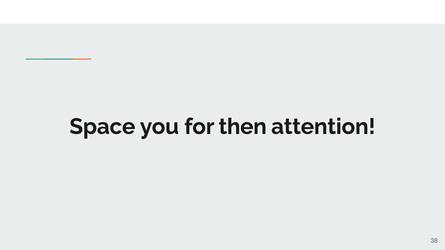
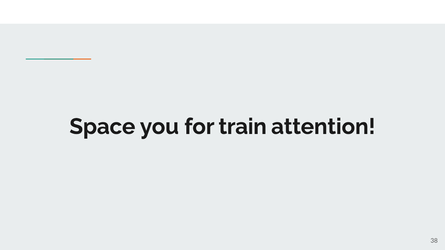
then: then -> train
